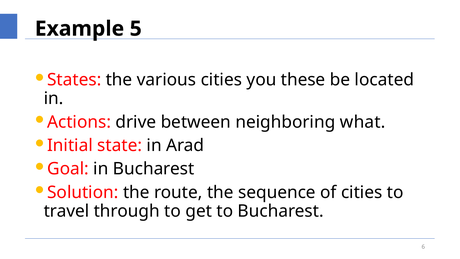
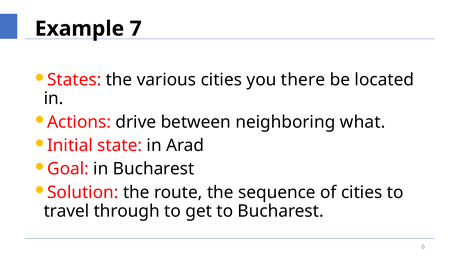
5: 5 -> 7
these: these -> there
